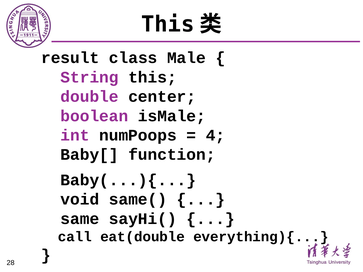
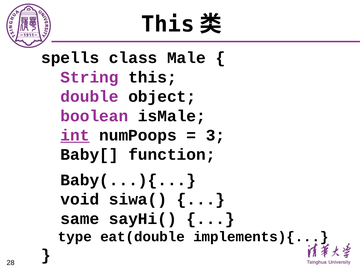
result: result -> spells
center: center -> object
int underline: none -> present
4: 4 -> 3
same(: same( -> siwa(
call: call -> type
everything){: everything){ -> implements){
